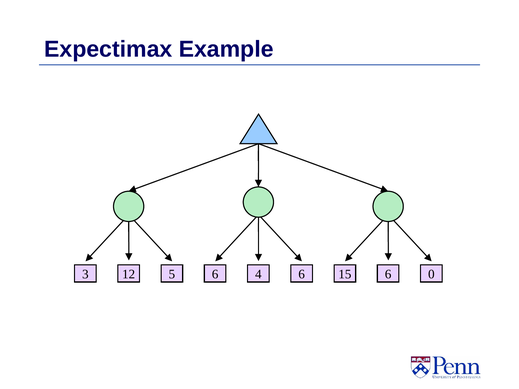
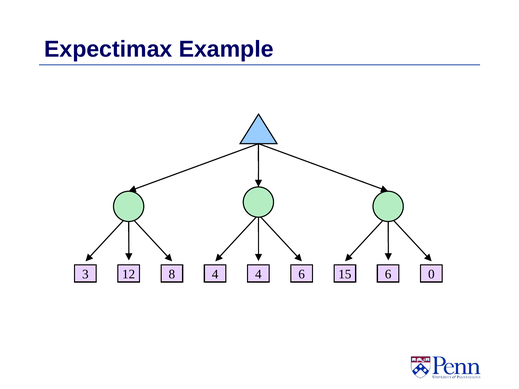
5: 5 -> 8
3 6: 6 -> 4
